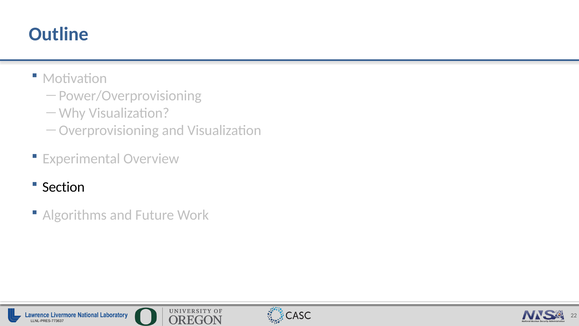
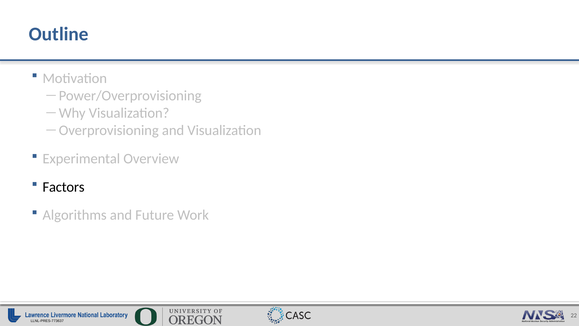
Section: Section -> Factors
